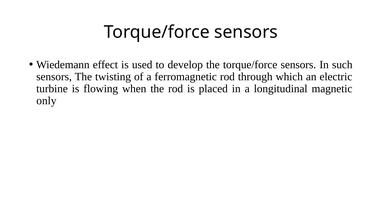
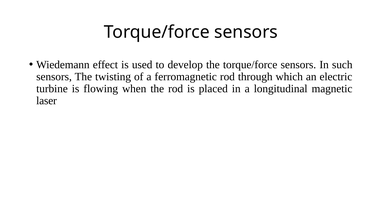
only: only -> laser
